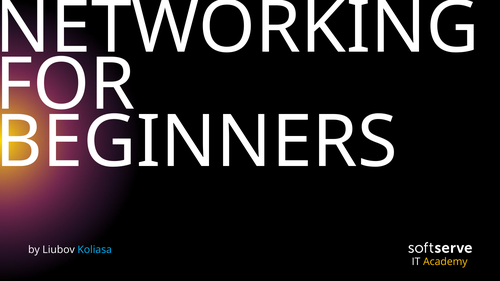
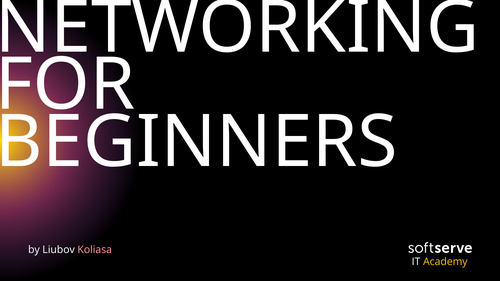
Koliasa colour: light blue -> pink
